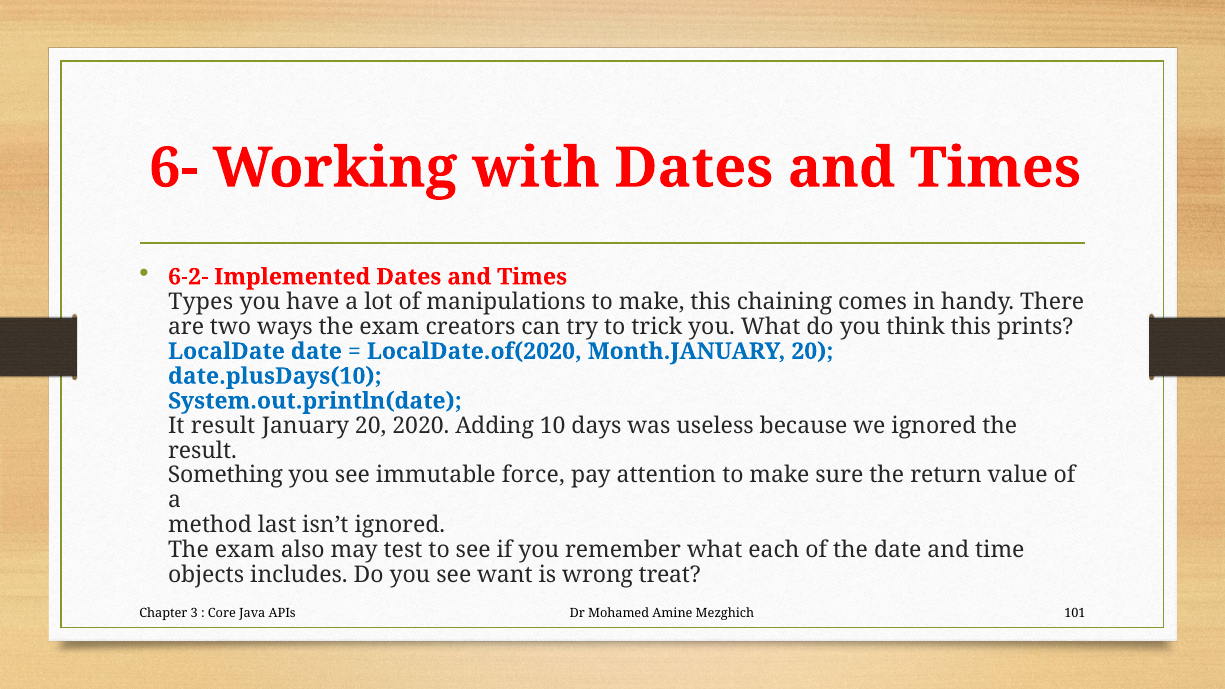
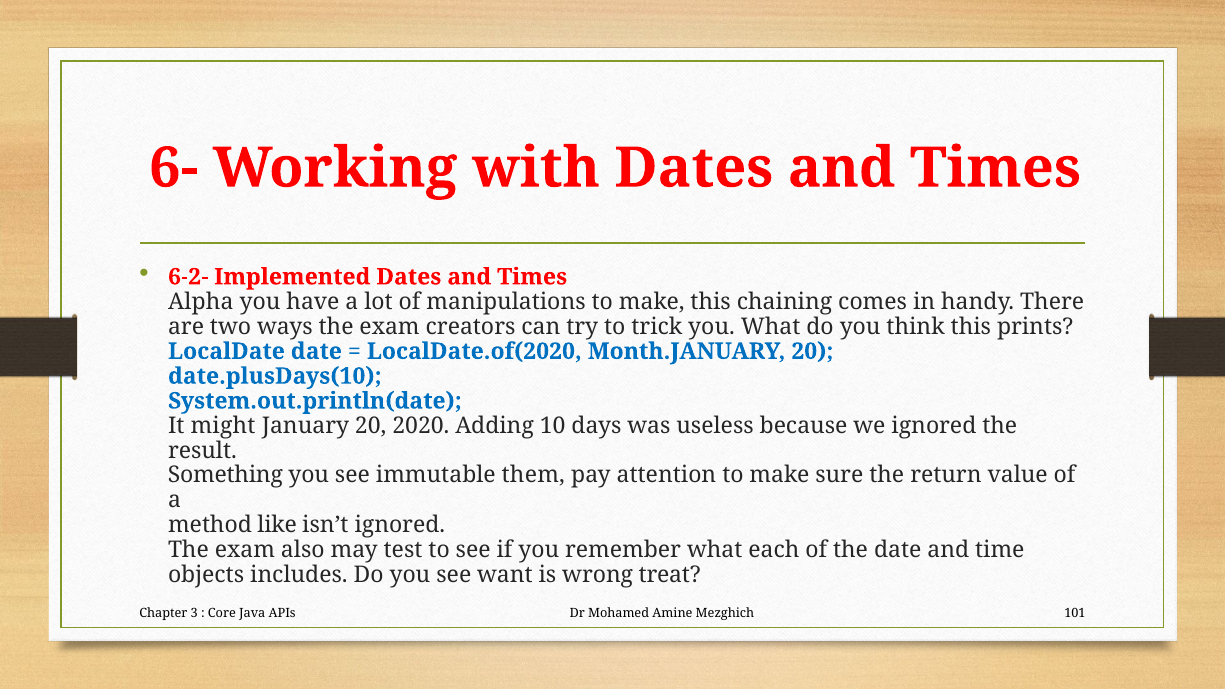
Types: Types -> Alpha
It result: result -> might
force: force -> them
last: last -> like
